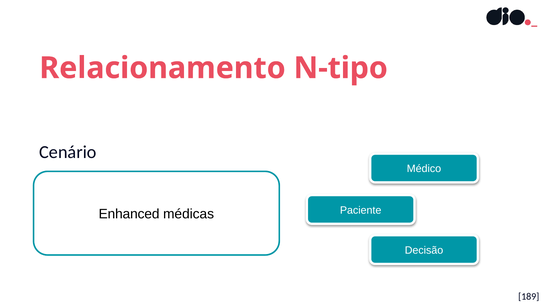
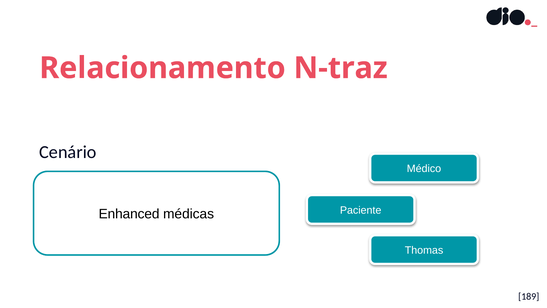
N-tipo: N-tipo -> N-traz
Decisão: Decisão -> Thomas
